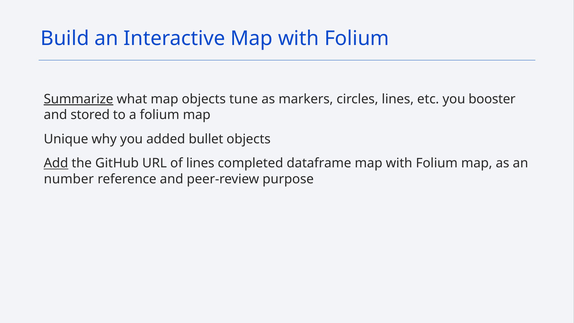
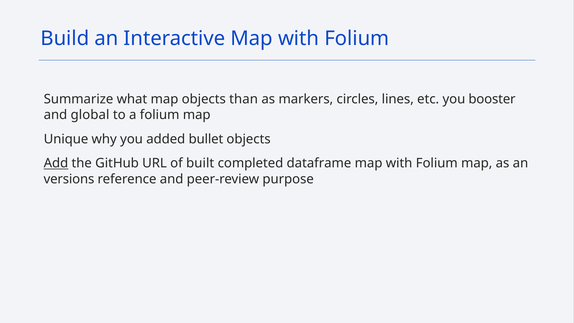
Summarize underline: present -> none
tune: tune -> than
stored: stored -> global
of lines: lines -> built
number: number -> versions
